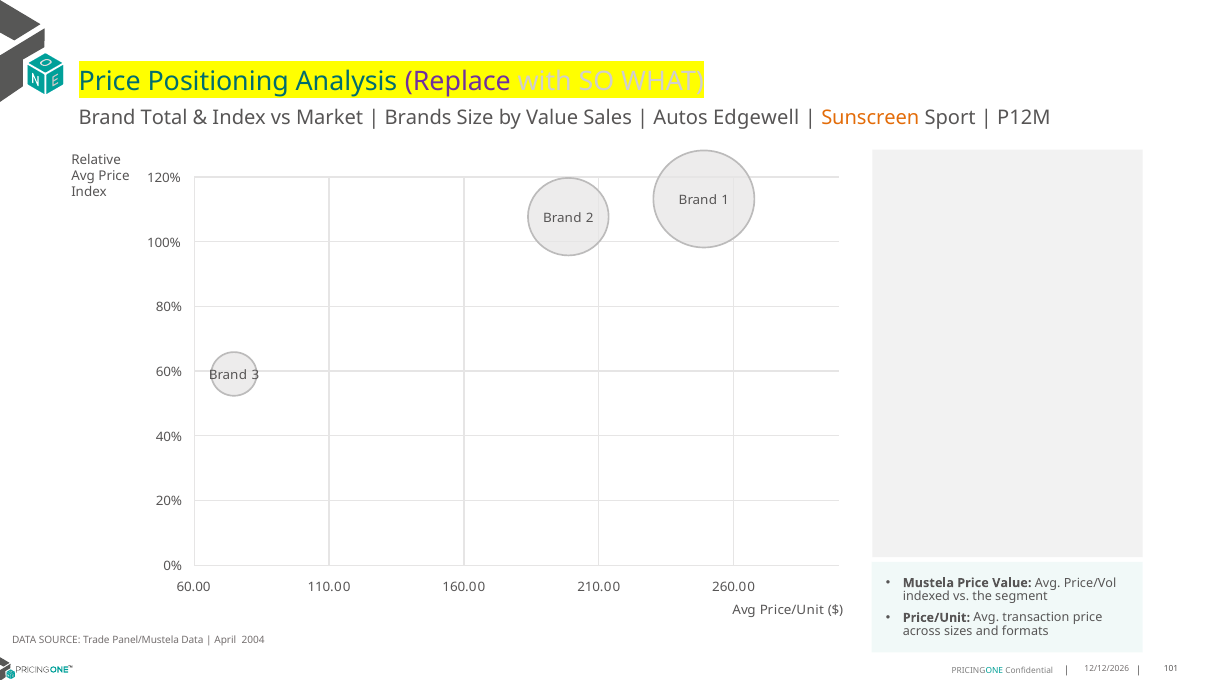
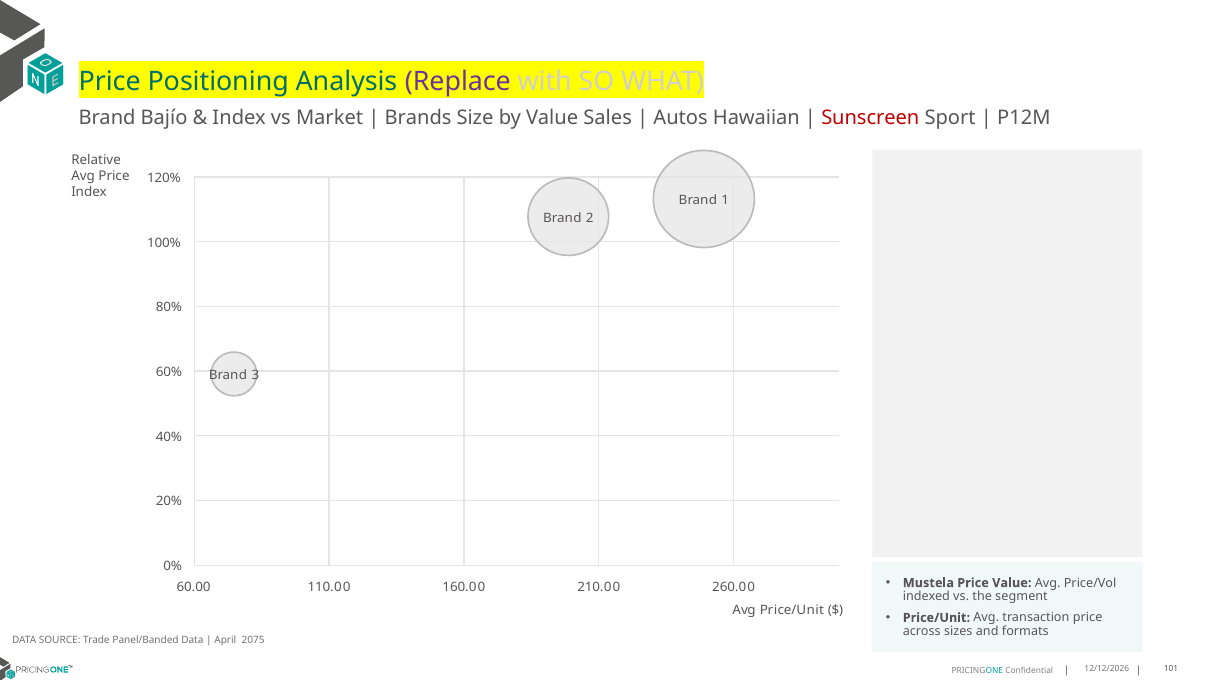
Total: Total -> Bajío
Edgewell: Edgewell -> Hawaiian
Sunscreen colour: orange -> red
Panel/Mustela: Panel/Mustela -> Panel/Banded
2004: 2004 -> 2075
